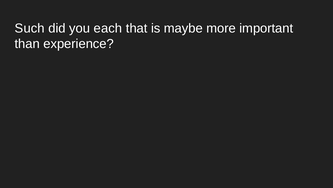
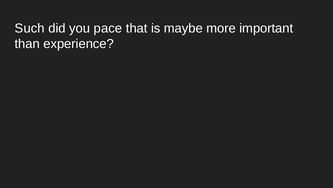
each: each -> pace
